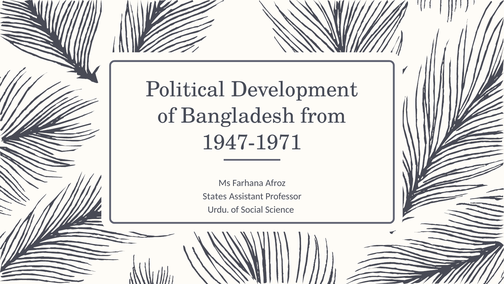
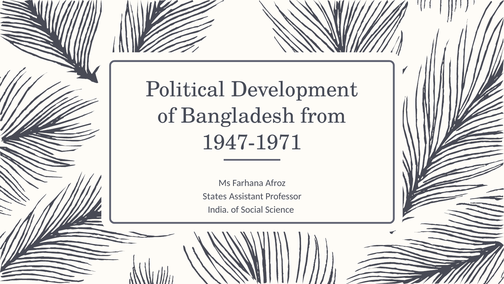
Urdu: Urdu -> India
